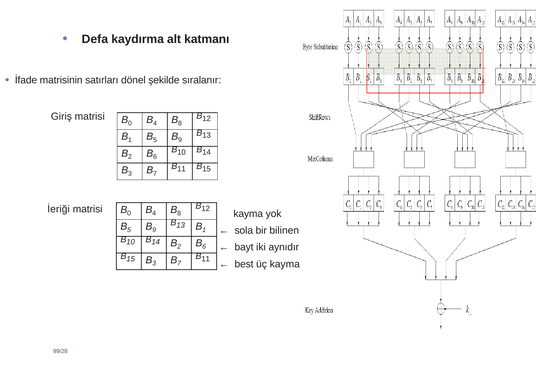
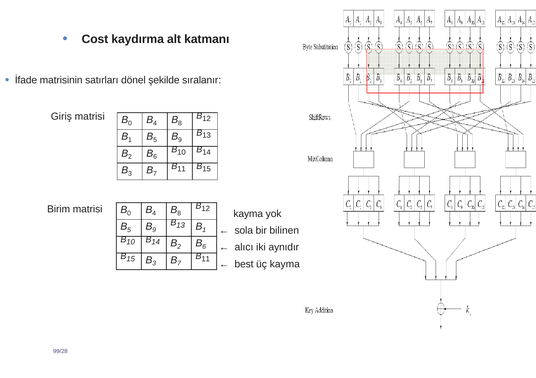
Defa: Defa -> Cost
İeriği: İeriği -> Birim
bayt: bayt -> alıcı
